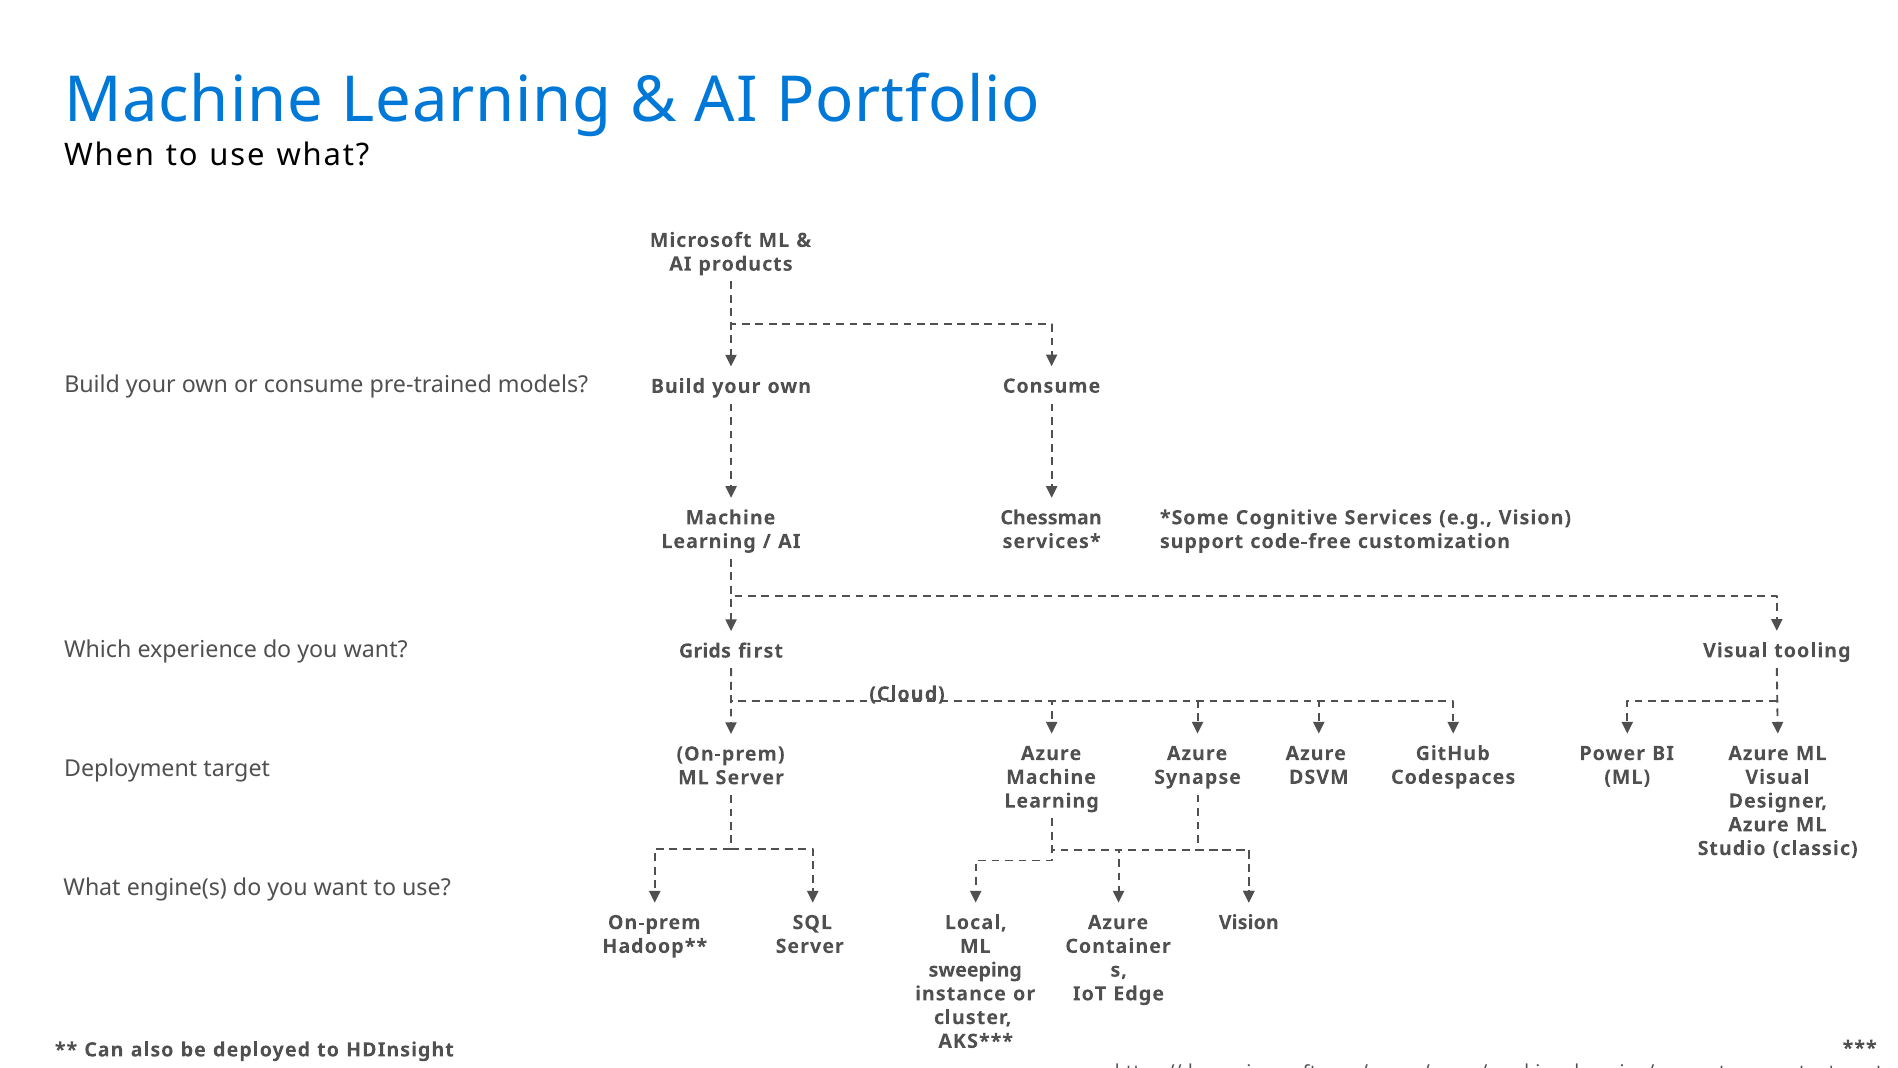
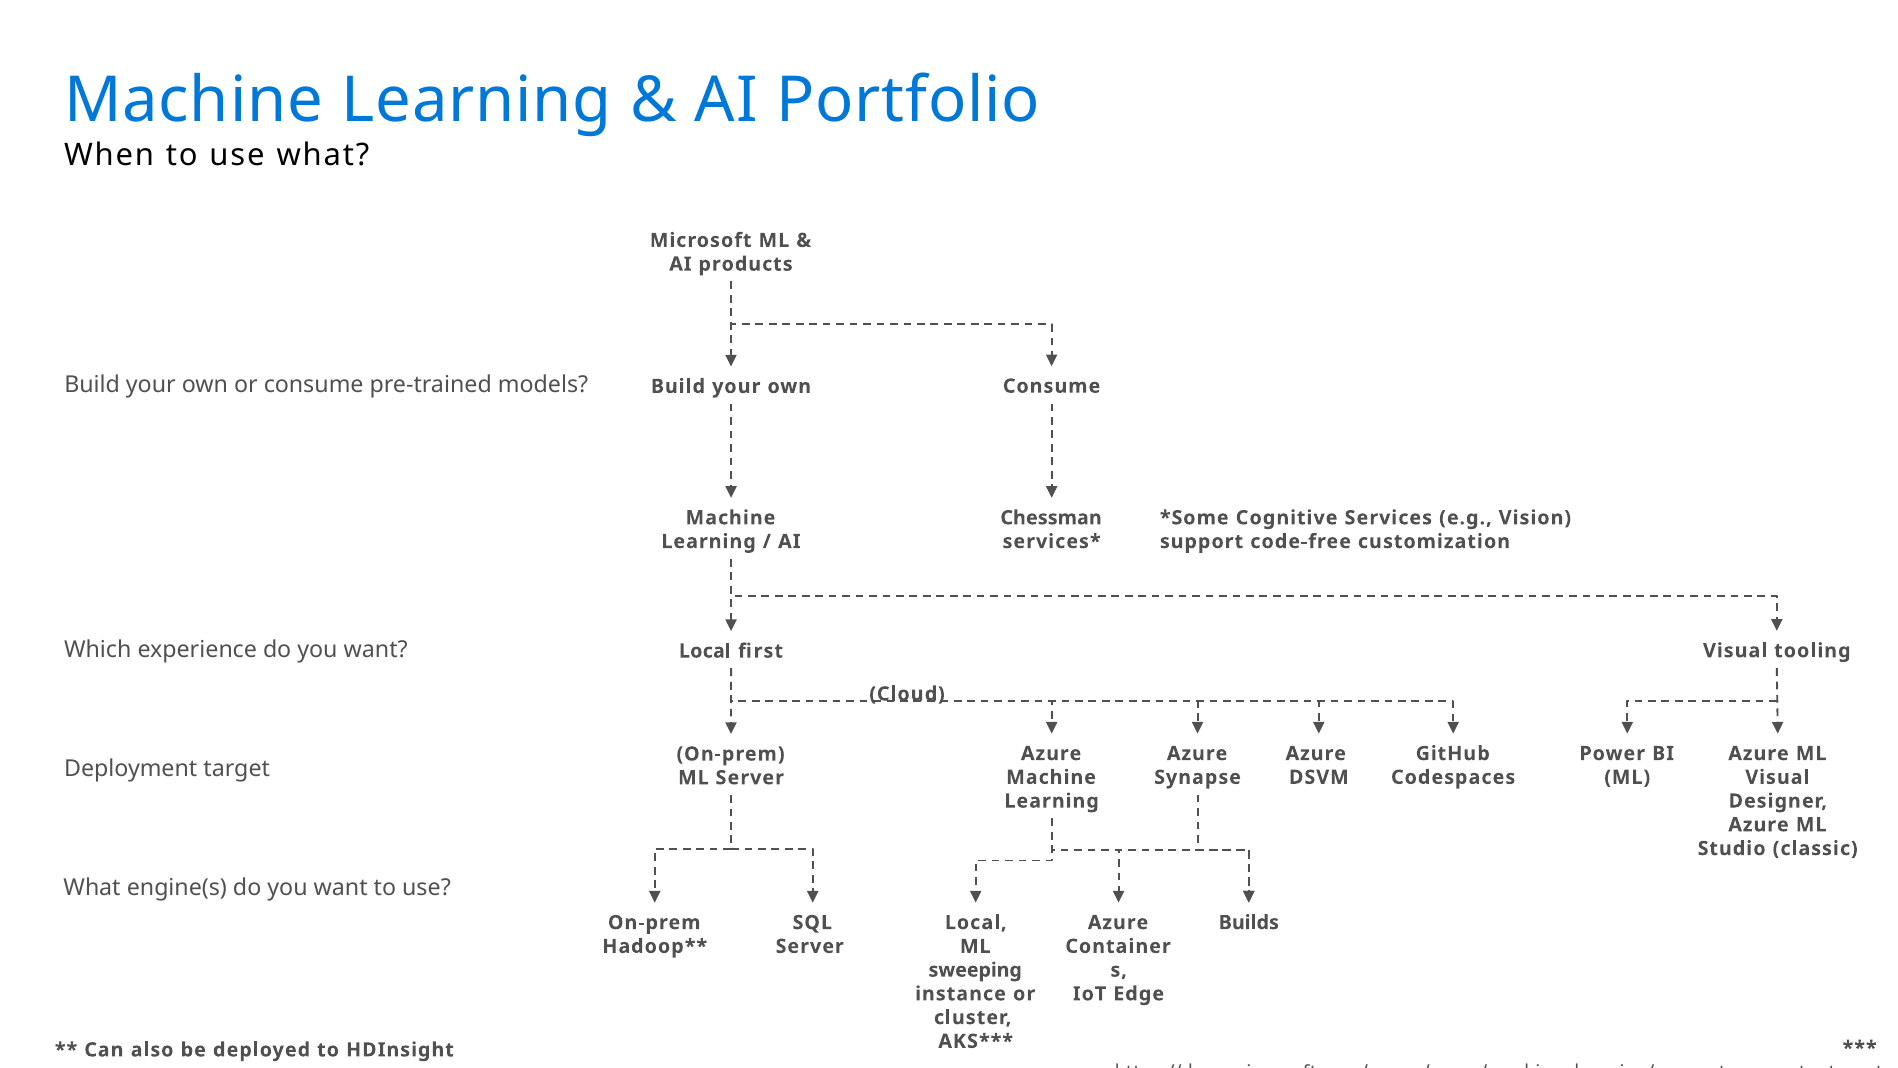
Grids at (705, 651): Grids -> Local
Vision at (1249, 922): Vision -> Builds
